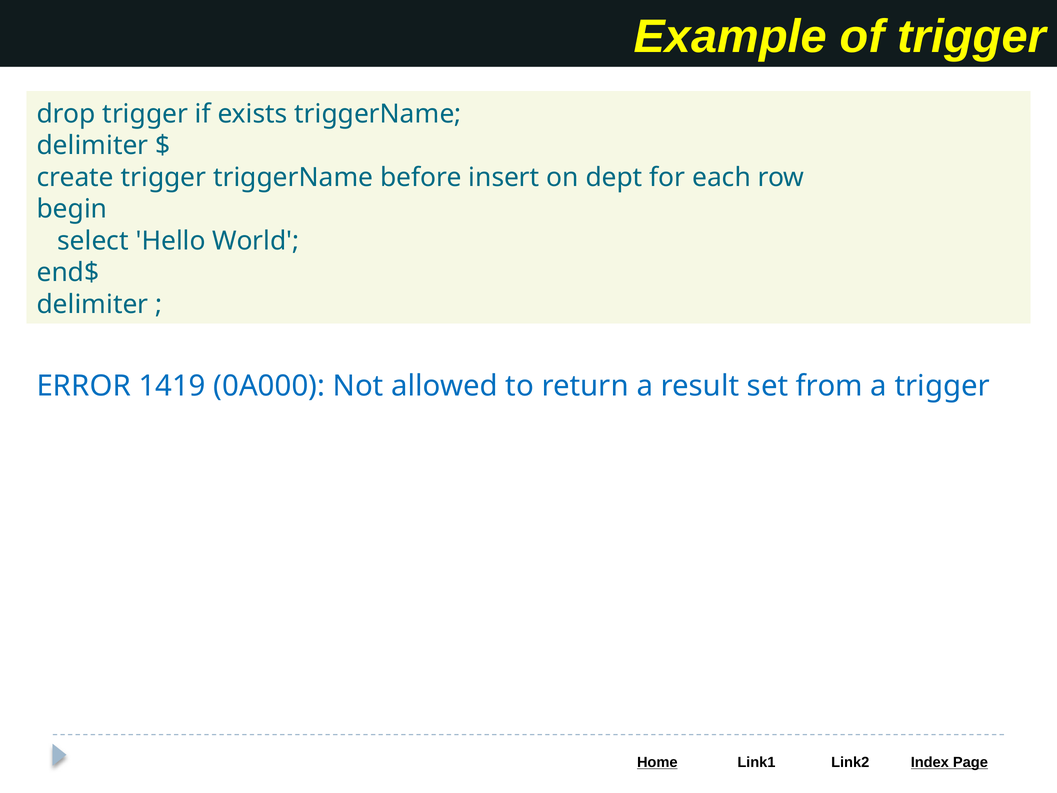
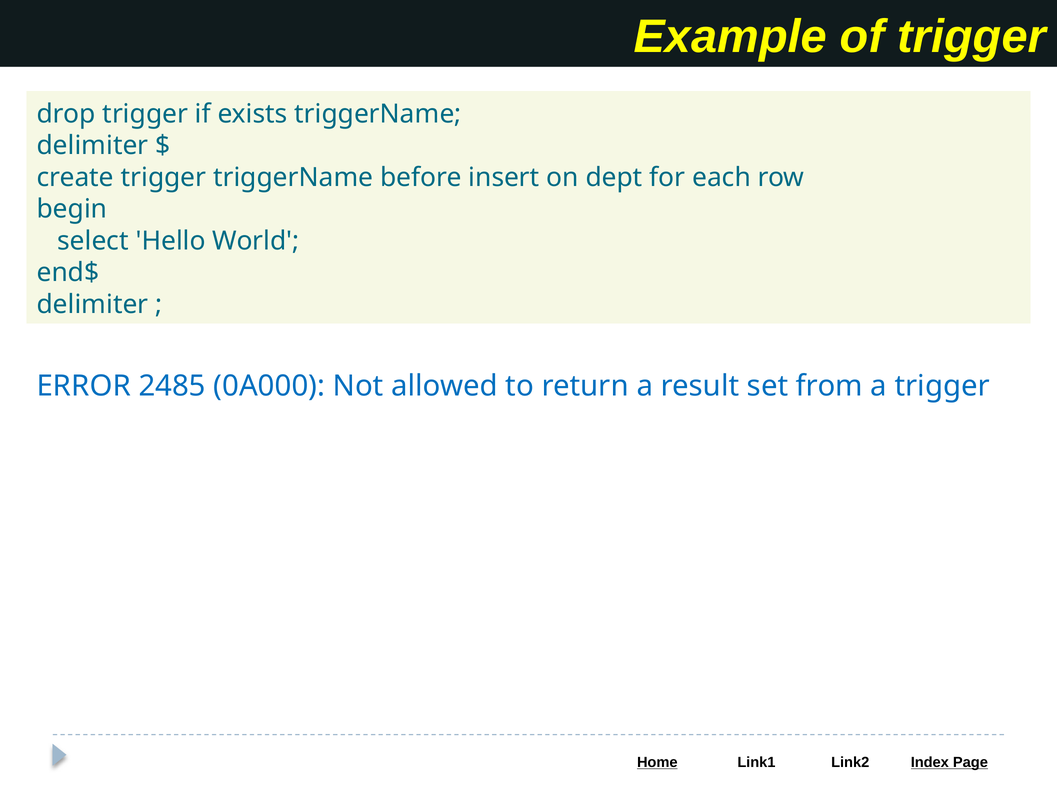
1419: 1419 -> 2485
